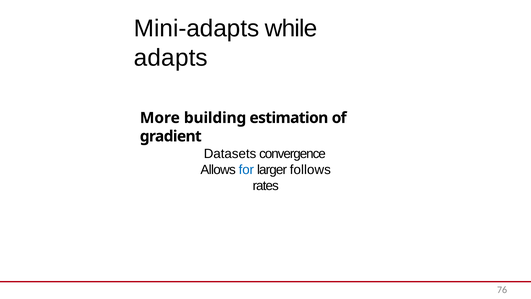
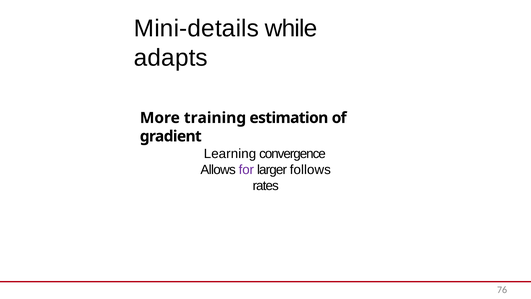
Mini-adapts: Mini-adapts -> Mini-details
building: building -> training
Datasets: Datasets -> Learning
for colour: blue -> purple
